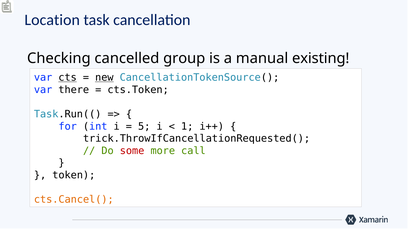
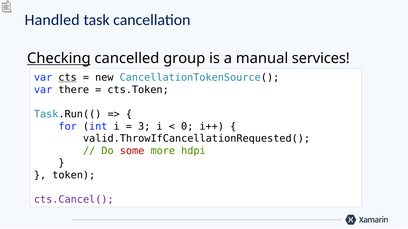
Location: Location -> Handled
Checking underline: none -> present
existing: existing -> services
new underline: present -> none
5: 5 -> 3
1: 1 -> 0
trick.ThrowIfCancellationRequested(: trick.ThrowIfCancellationRequested( -> valid.ThrowIfCancellationRequested(
call: call -> hdpi
cts.Cancel( colour: orange -> purple
